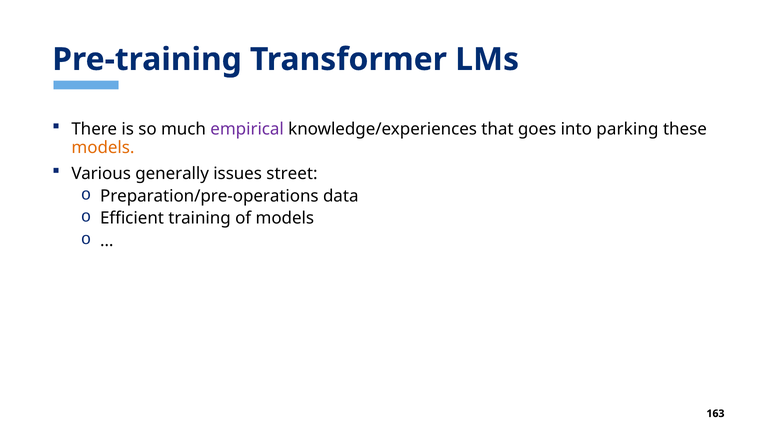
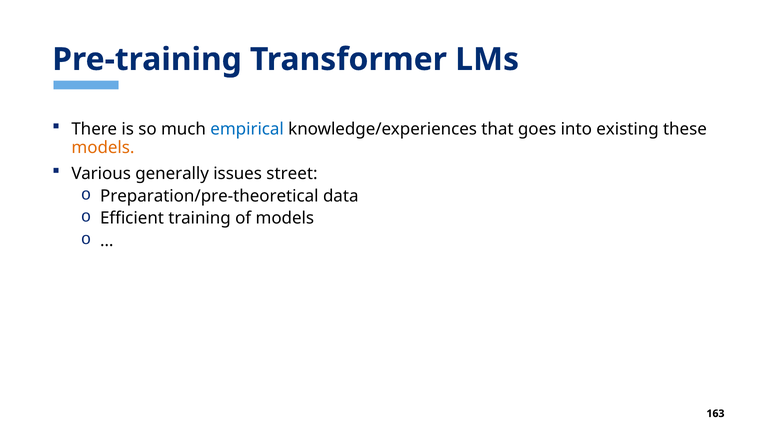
empirical colour: purple -> blue
parking: parking -> existing
Preparation/pre-operations: Preparation/pre-operations -> Preparation/pre-theoretical
